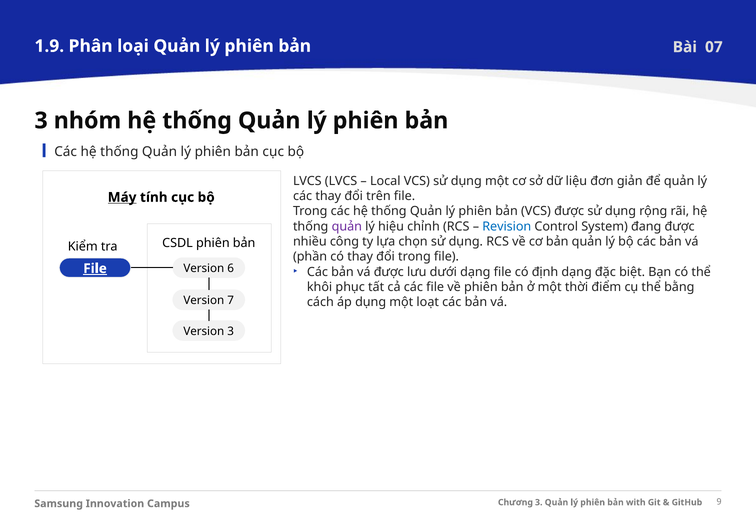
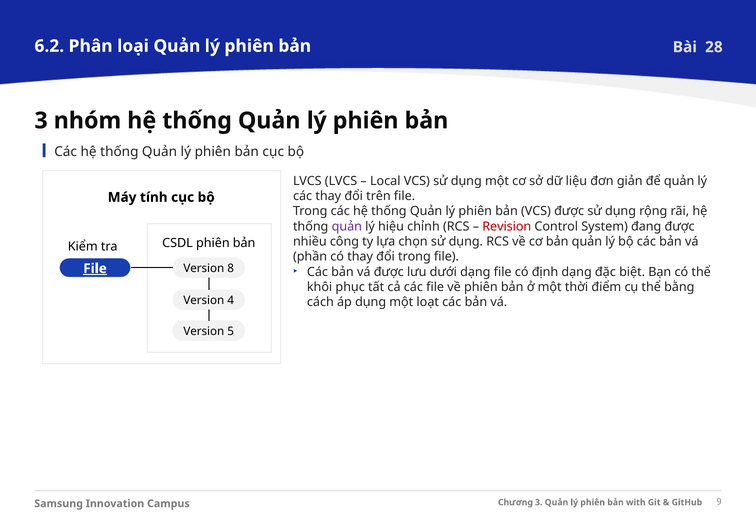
1.9: 1.9 -> 6.2
07: 07 -> 28
Máy underline: present -> none
Revision colour: blue -> red
6: 6 -> 8
7: 7 -> 4
Version 3: 3 -> 5
